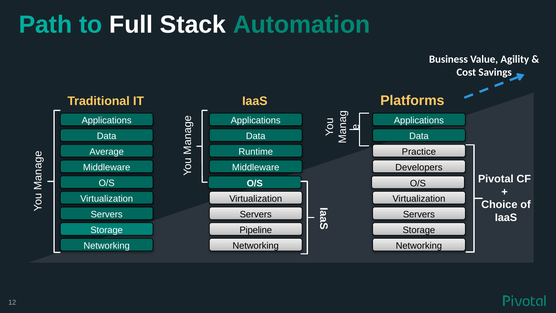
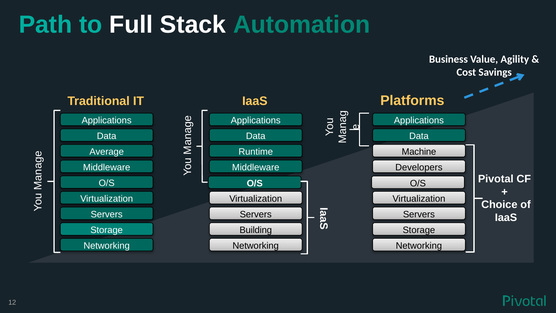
Practice: Practice -> Machine
Pipeline: Pipeline -> Building
